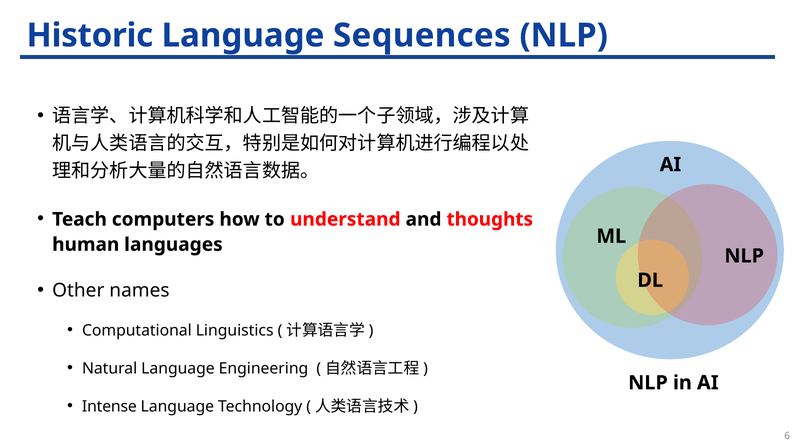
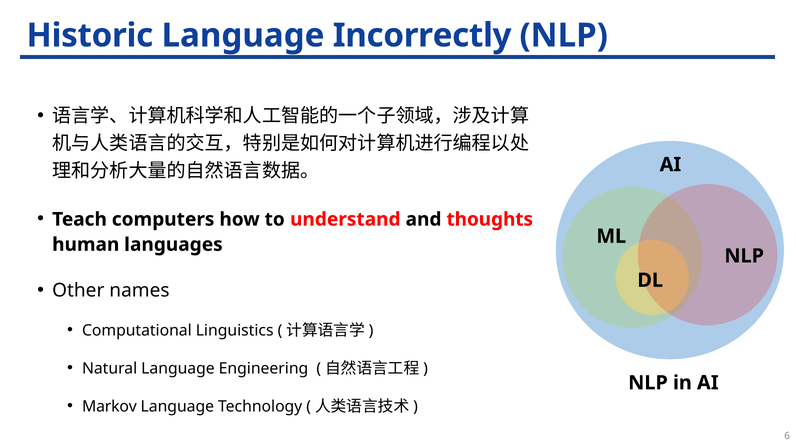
Sequences: Sequences -> Incorrectly
Intense: Intense -> Markov
